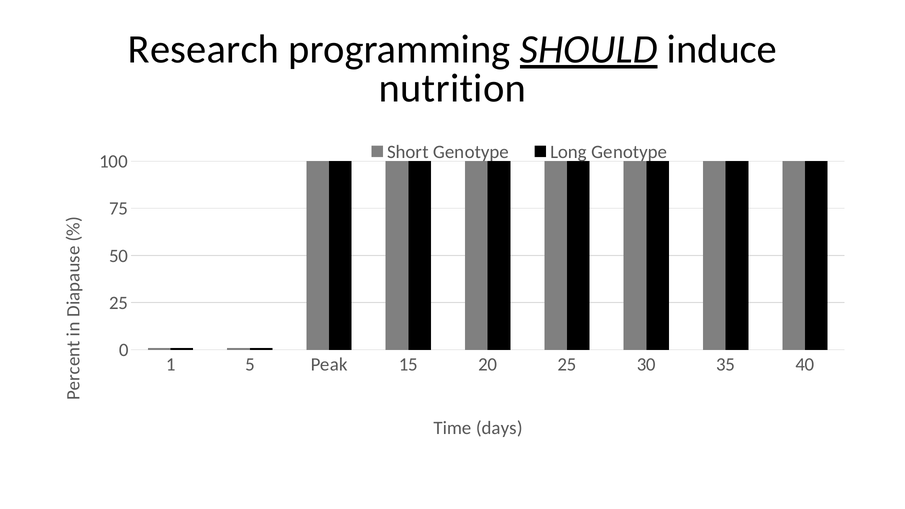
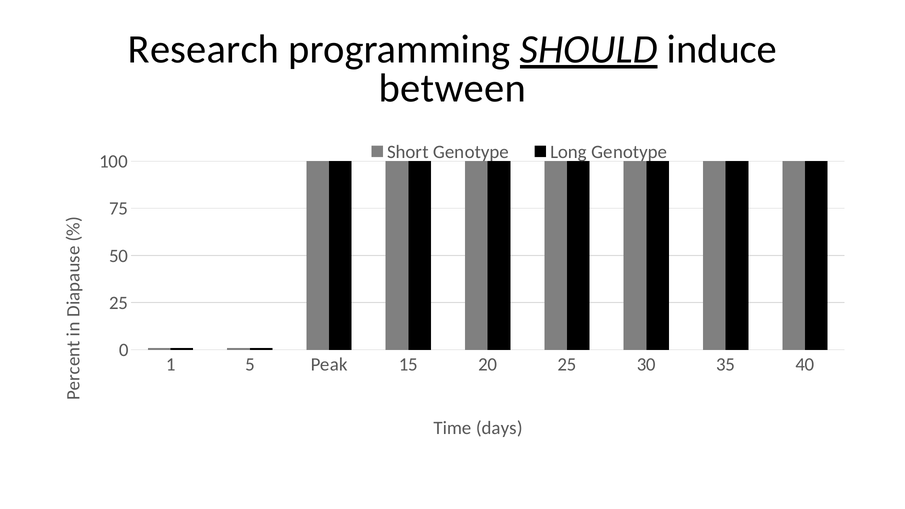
nutrition: nutrition -> between
